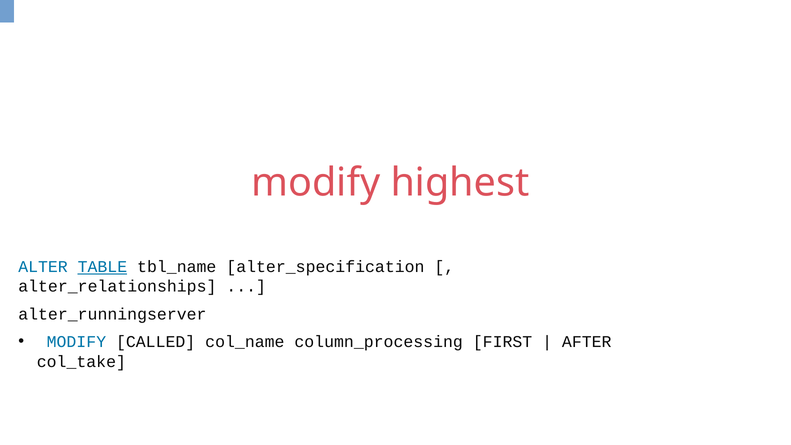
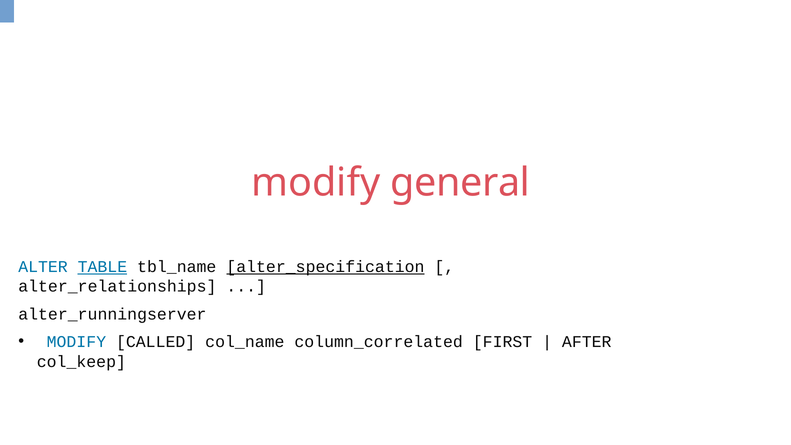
highest: highest -> general
alter_specification underline: none -> present
column_processing: column_processing -> column_correlated
col_take: col_take -> col_keep
